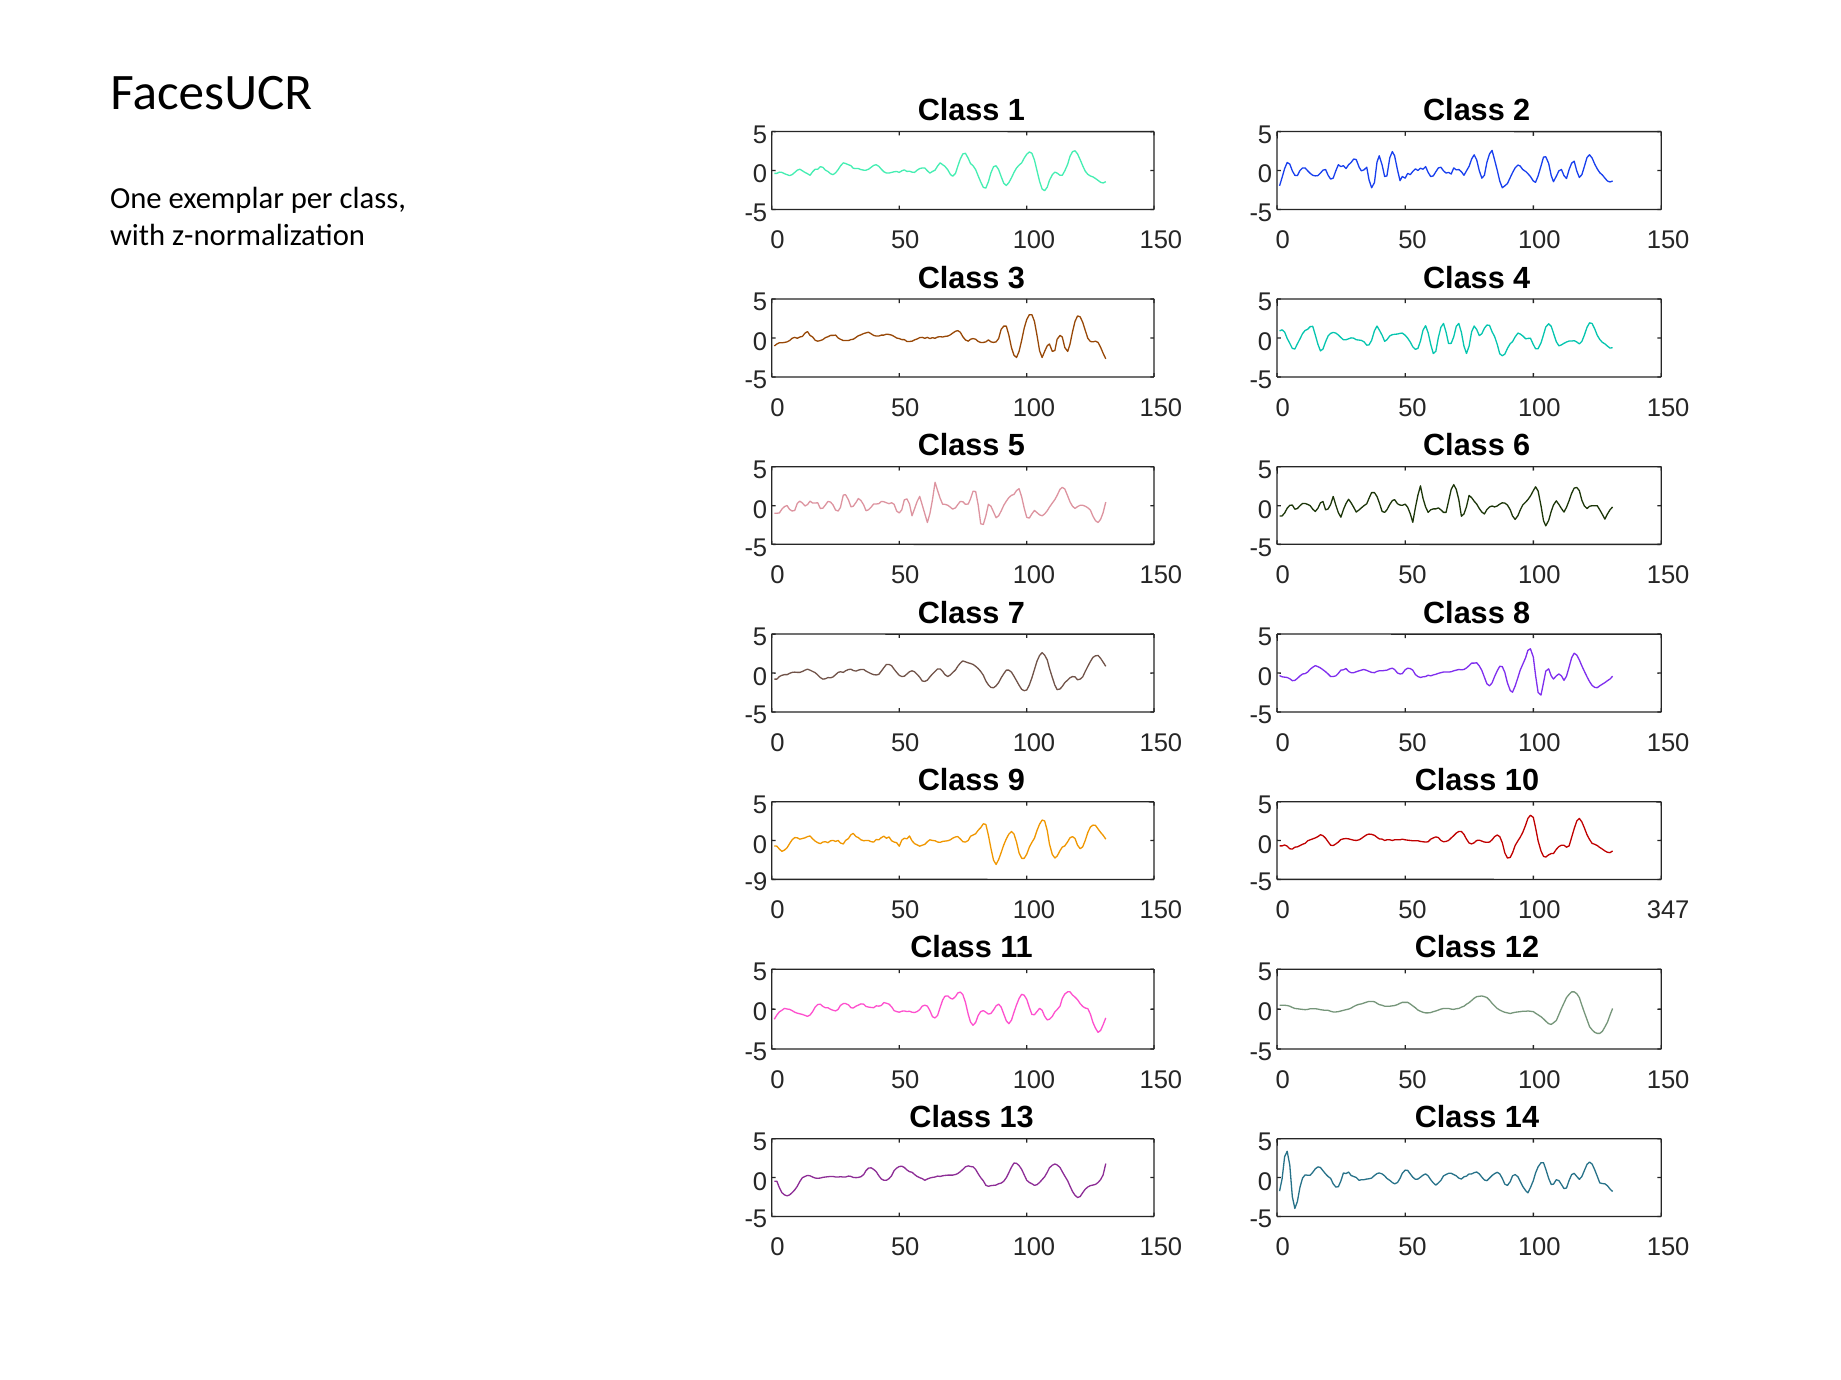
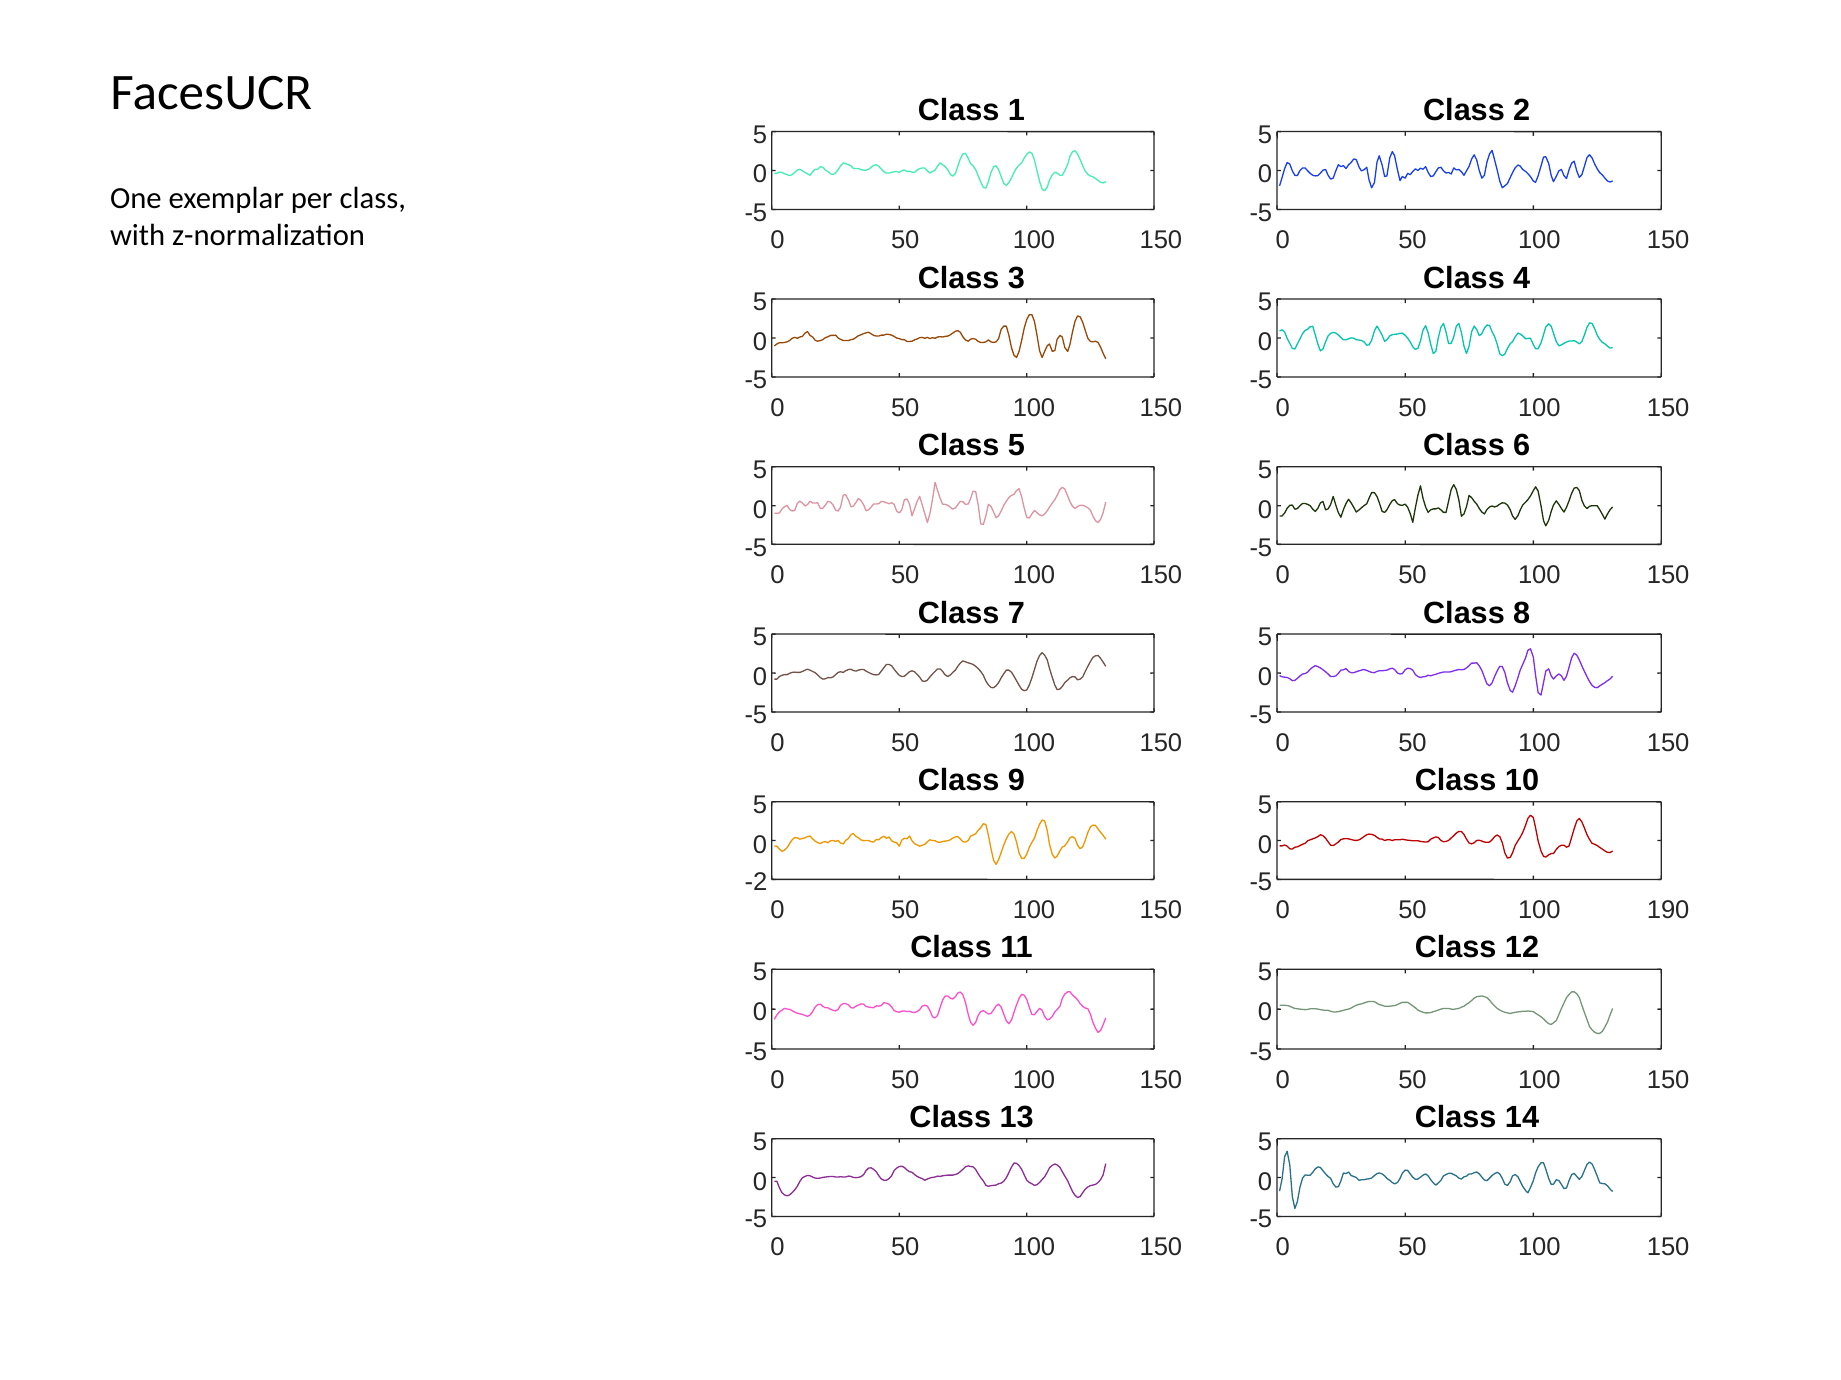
-9: -9 -> -2
347: 347 -> 190
